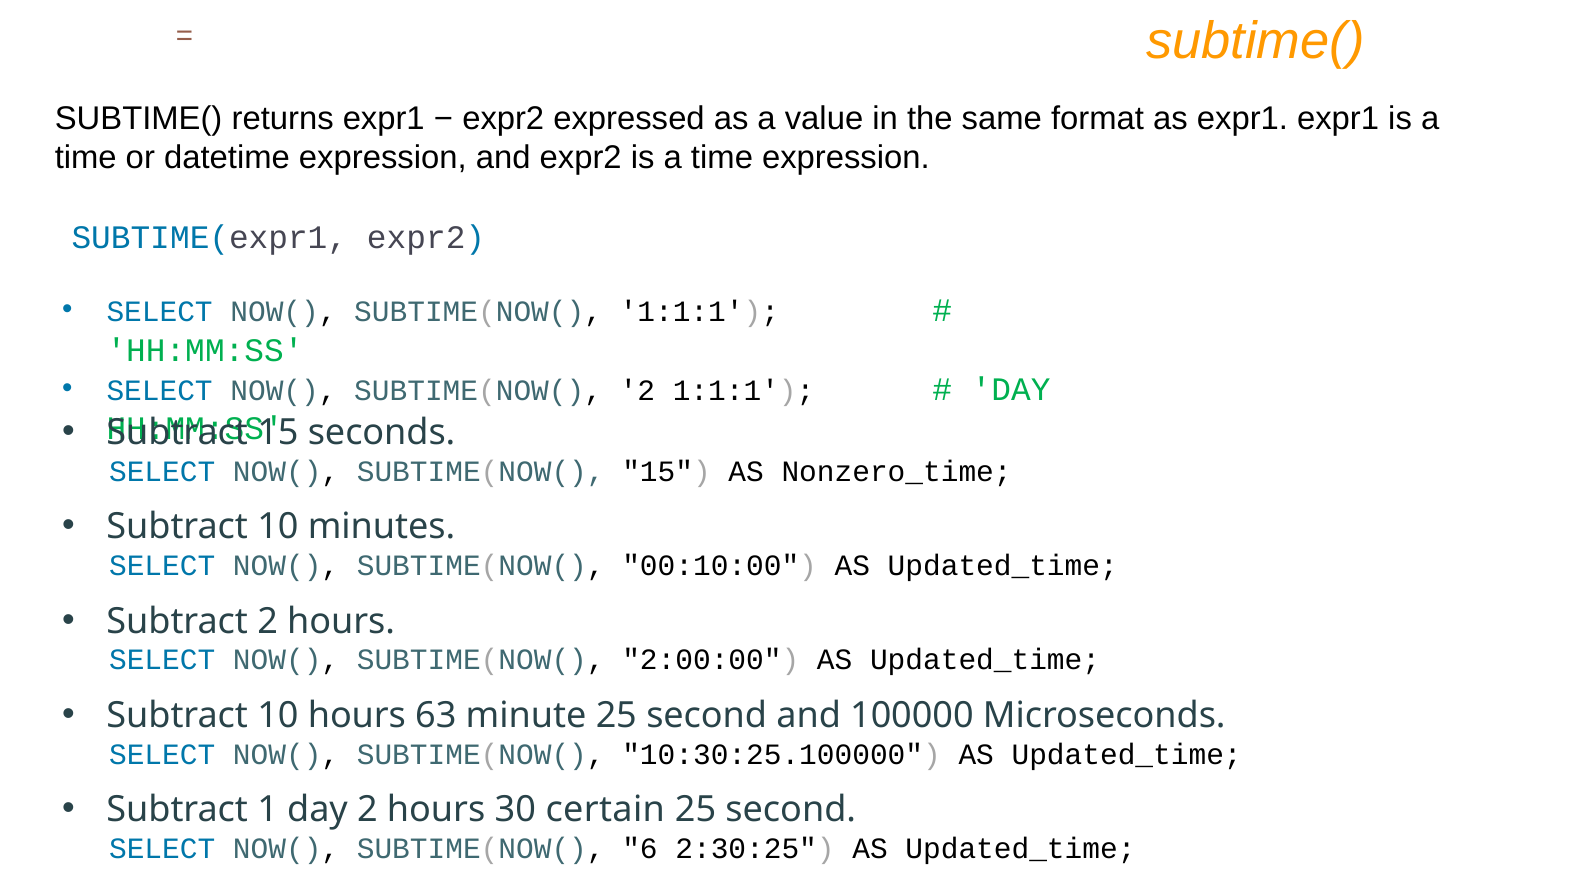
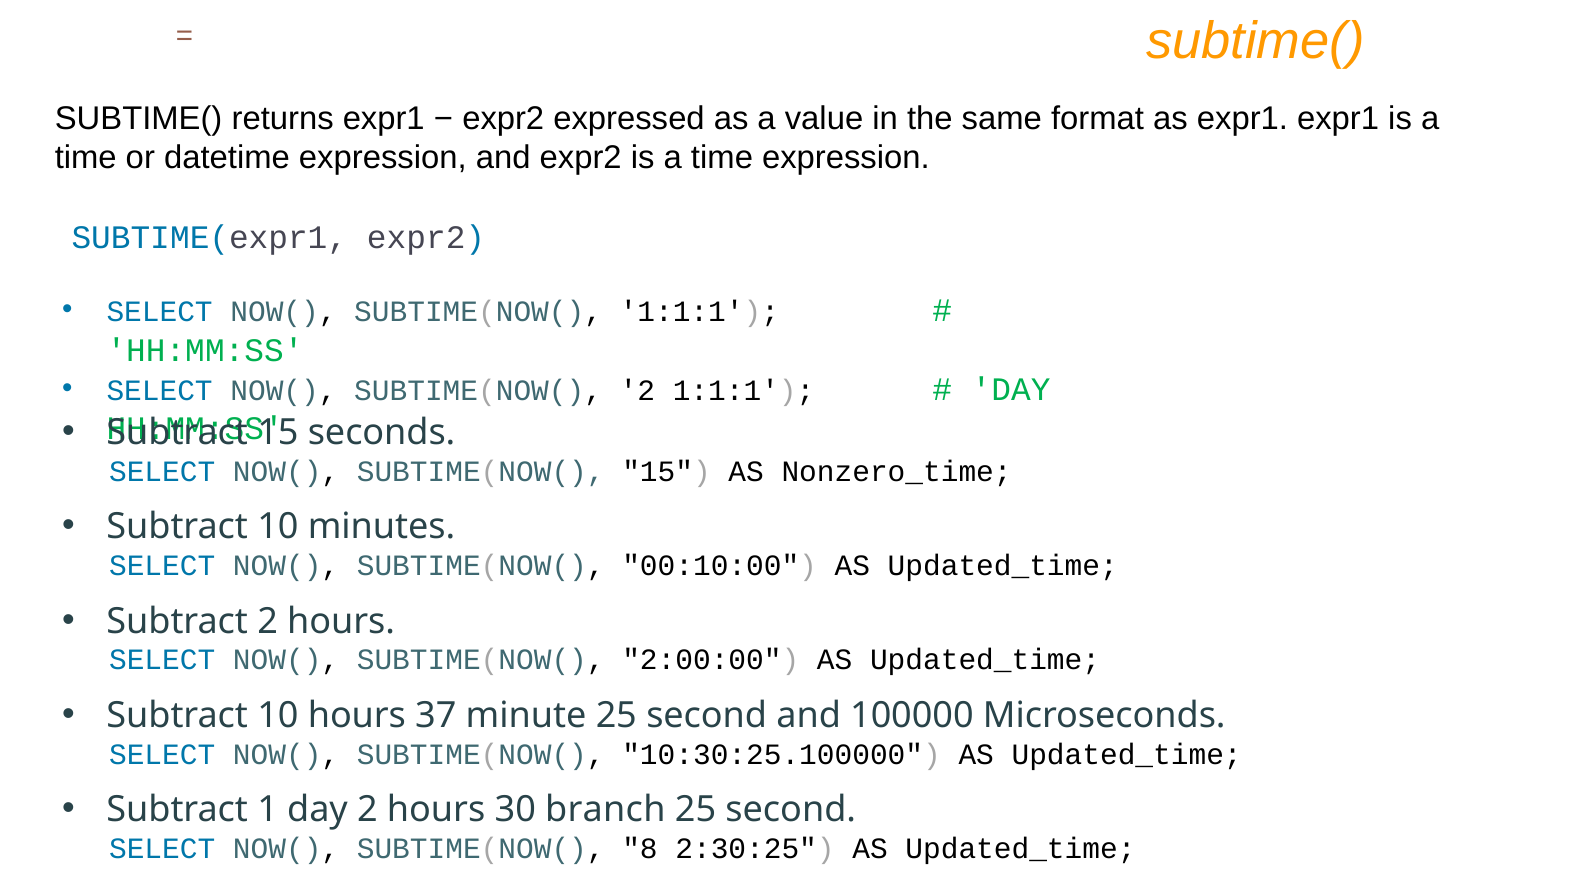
63: 63 -> 37
certain: certain -> branch
6: 6 -> 8
